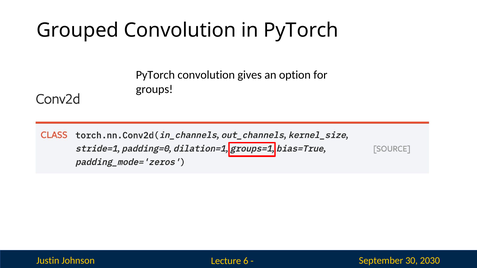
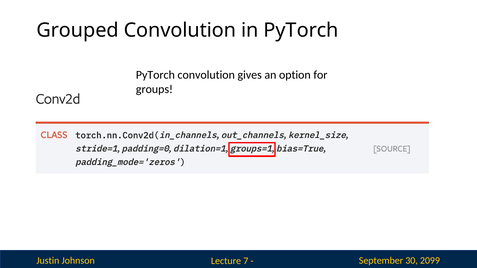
6: 6 -> 7
2030: 2030 -> 2099
